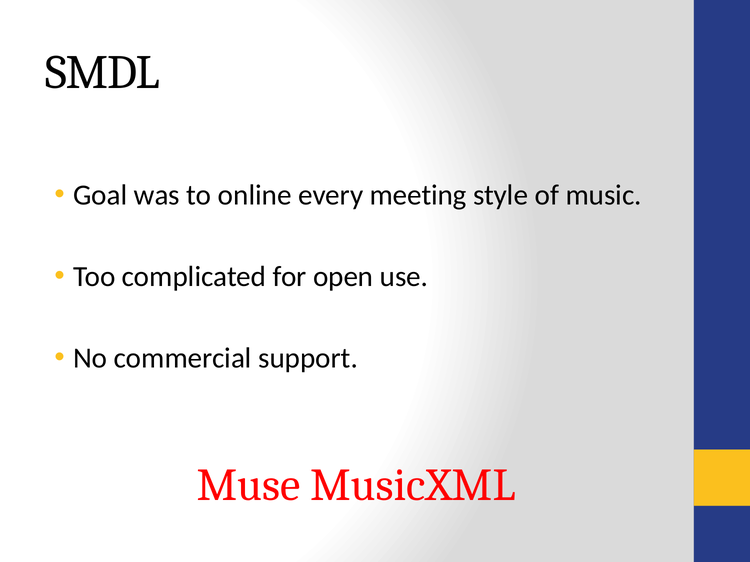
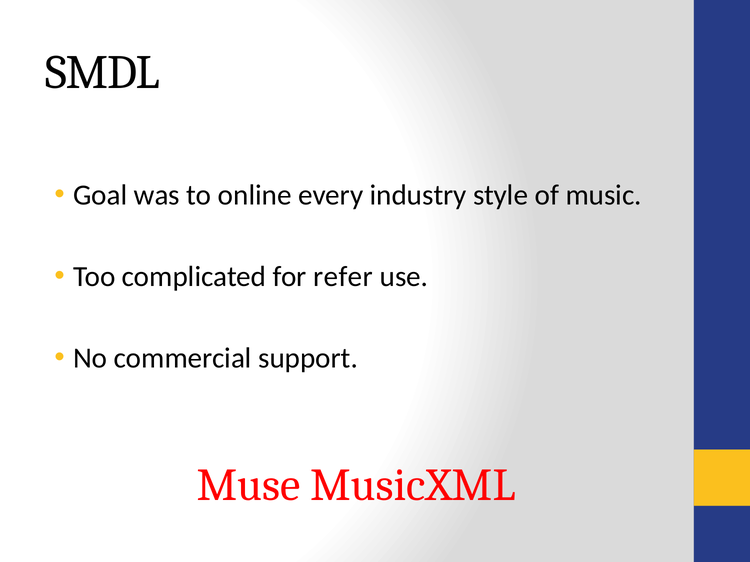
meeting: meeting -> industry
open: open -> refer
